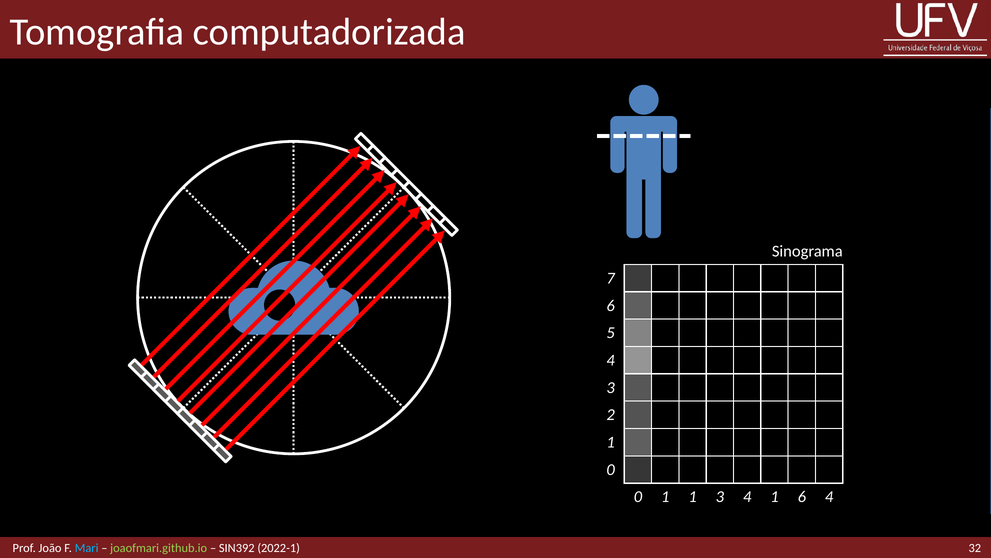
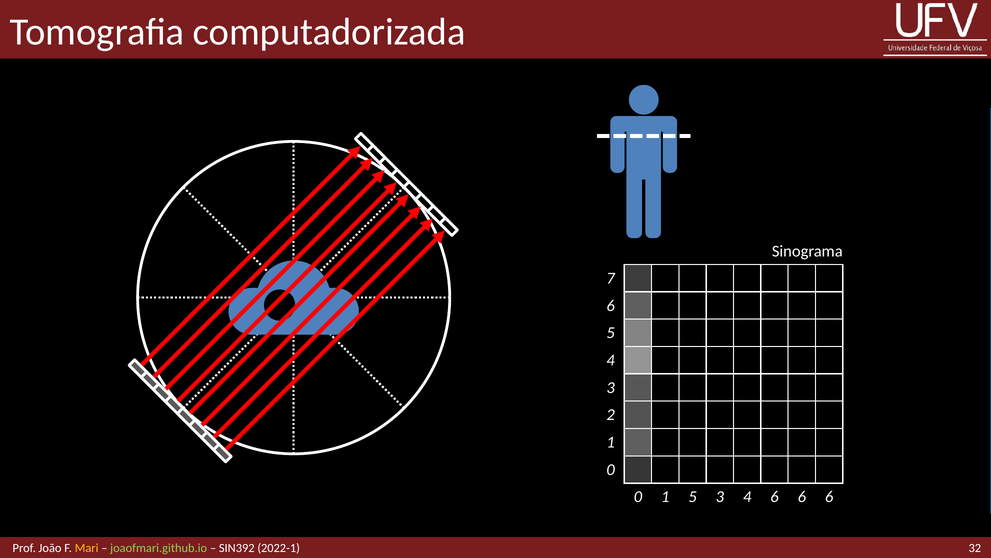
1 1: 1 -> 5
4 1: 1 -> 6
4 at (829, 497): 4 -> 6
Mari colour: light blue -> yellow
